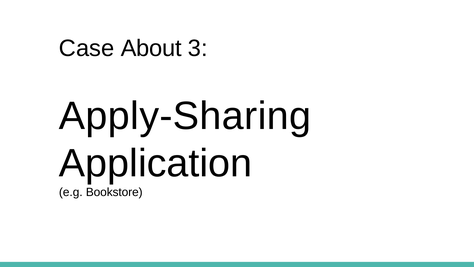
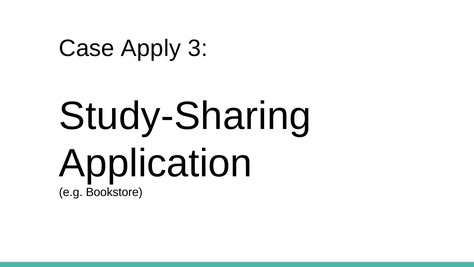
About: About -> Apply
Apply-Sharing: Apply-Sharing -> Study-Sharing
